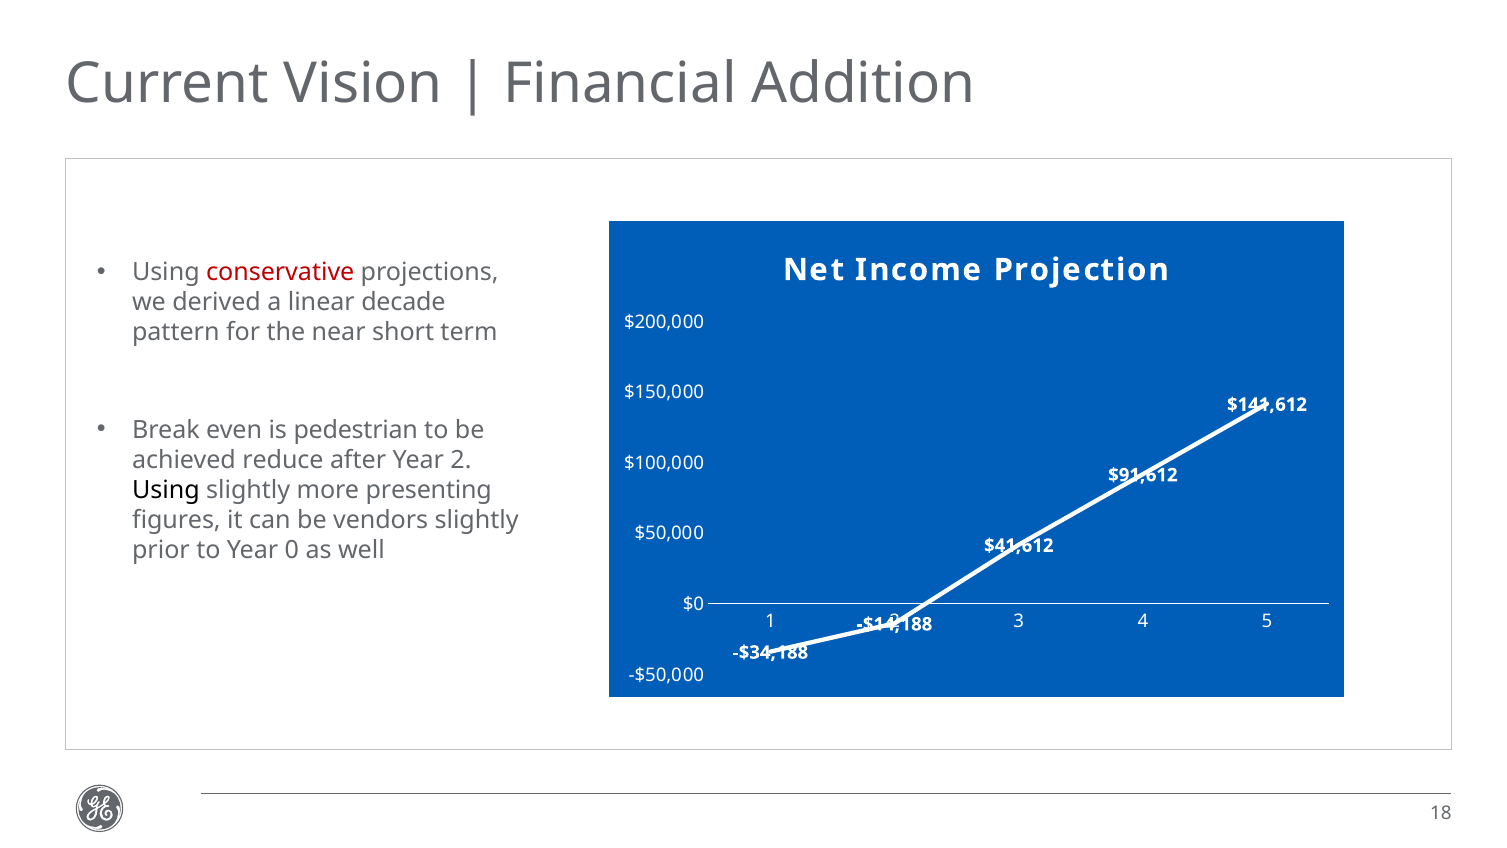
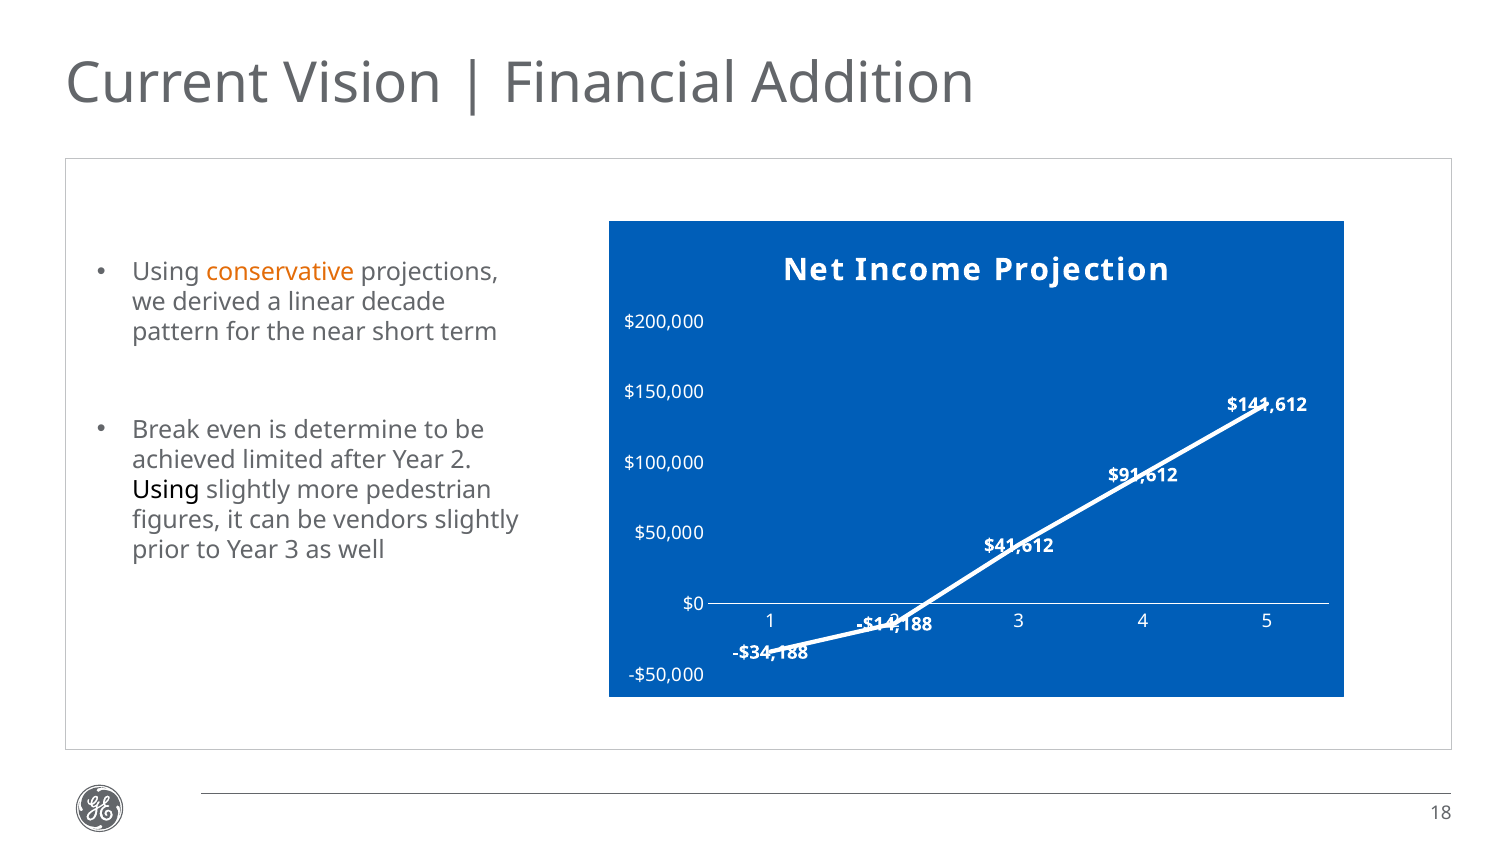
conservative colour: red -> orange
pedestrian: pedestrian -> determine
reduce: reduce -> limited
presenting: presenting -> pedestrian
Year 0: 0 -> 3
